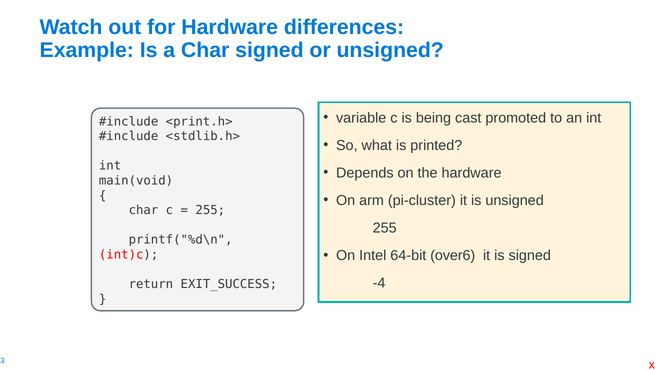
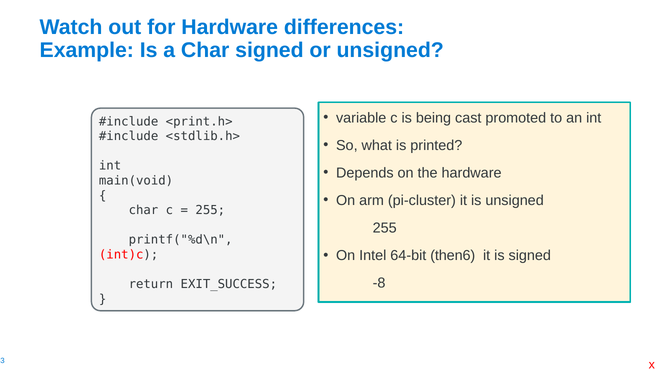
over6: over6 -> then6
-4: -4 -> -8
